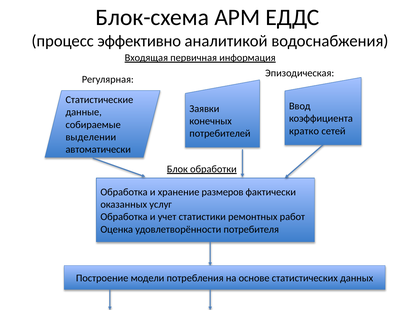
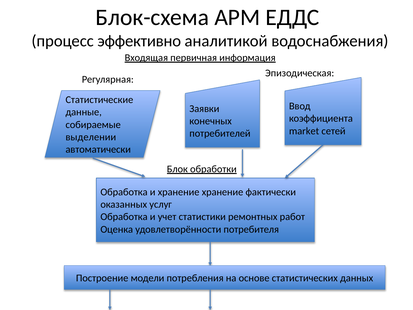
кратко: кратко -> market
хранение размеров: размеров -> хранение
